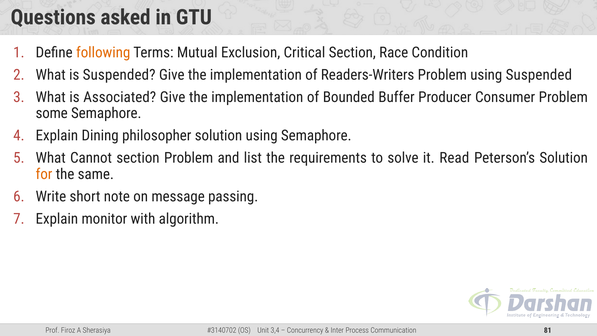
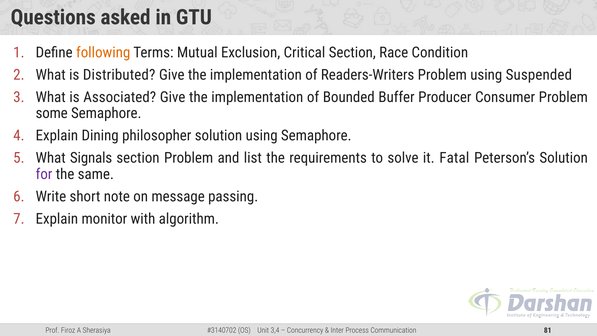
is Suspended: Suspended -> Distributed
Cannot: Cannot -> Signals
Read: Read -> Fatal
for colour: orange -> purple
